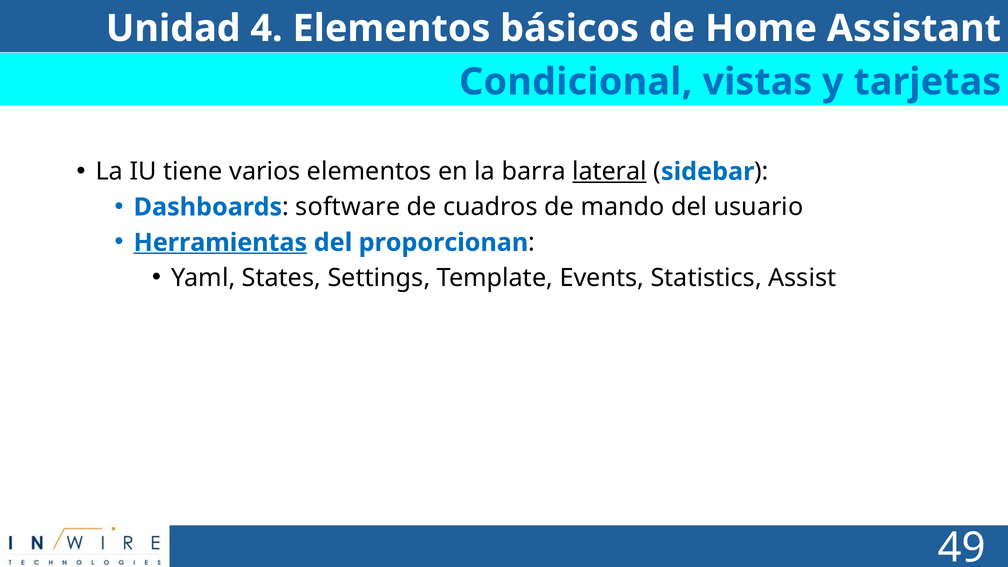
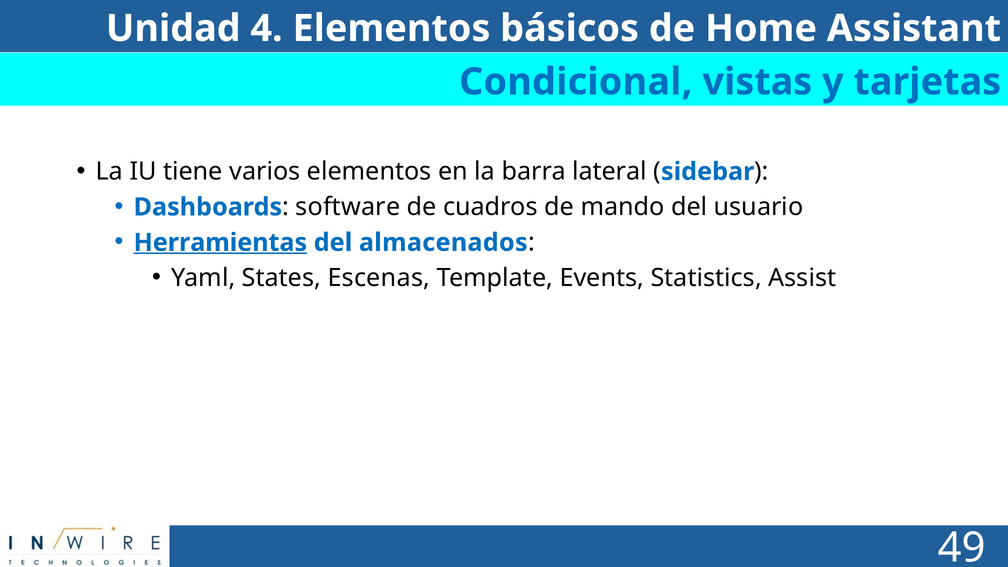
lateral underline: present -> none
proporcionan: proporcionan -> almacenados
Settings: Settings -> Escenas
